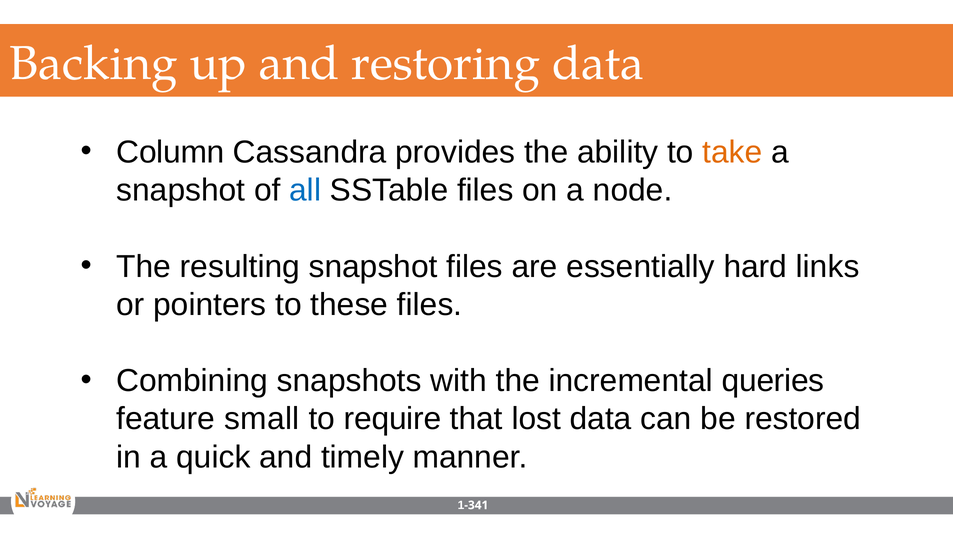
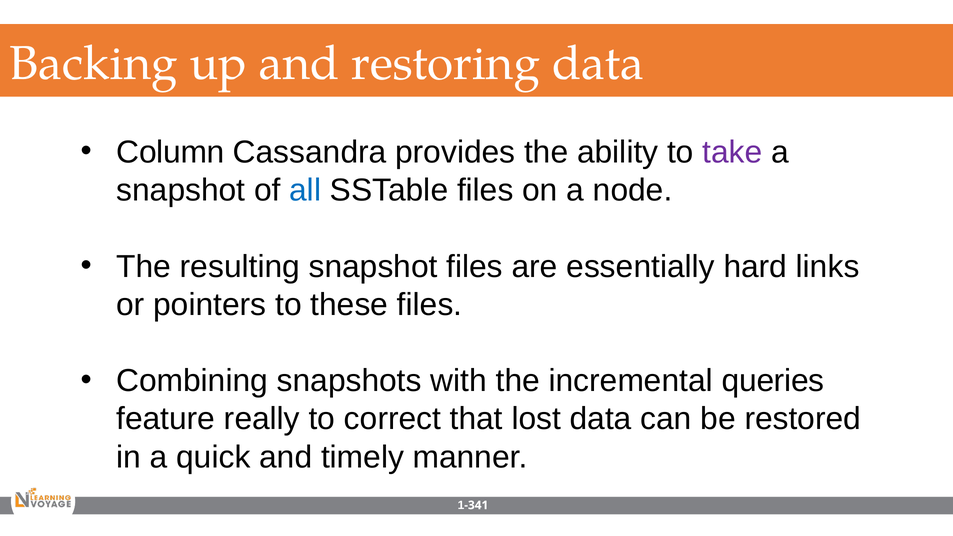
take colour: orange -> purple
small: small -> really
require: require -> correct
